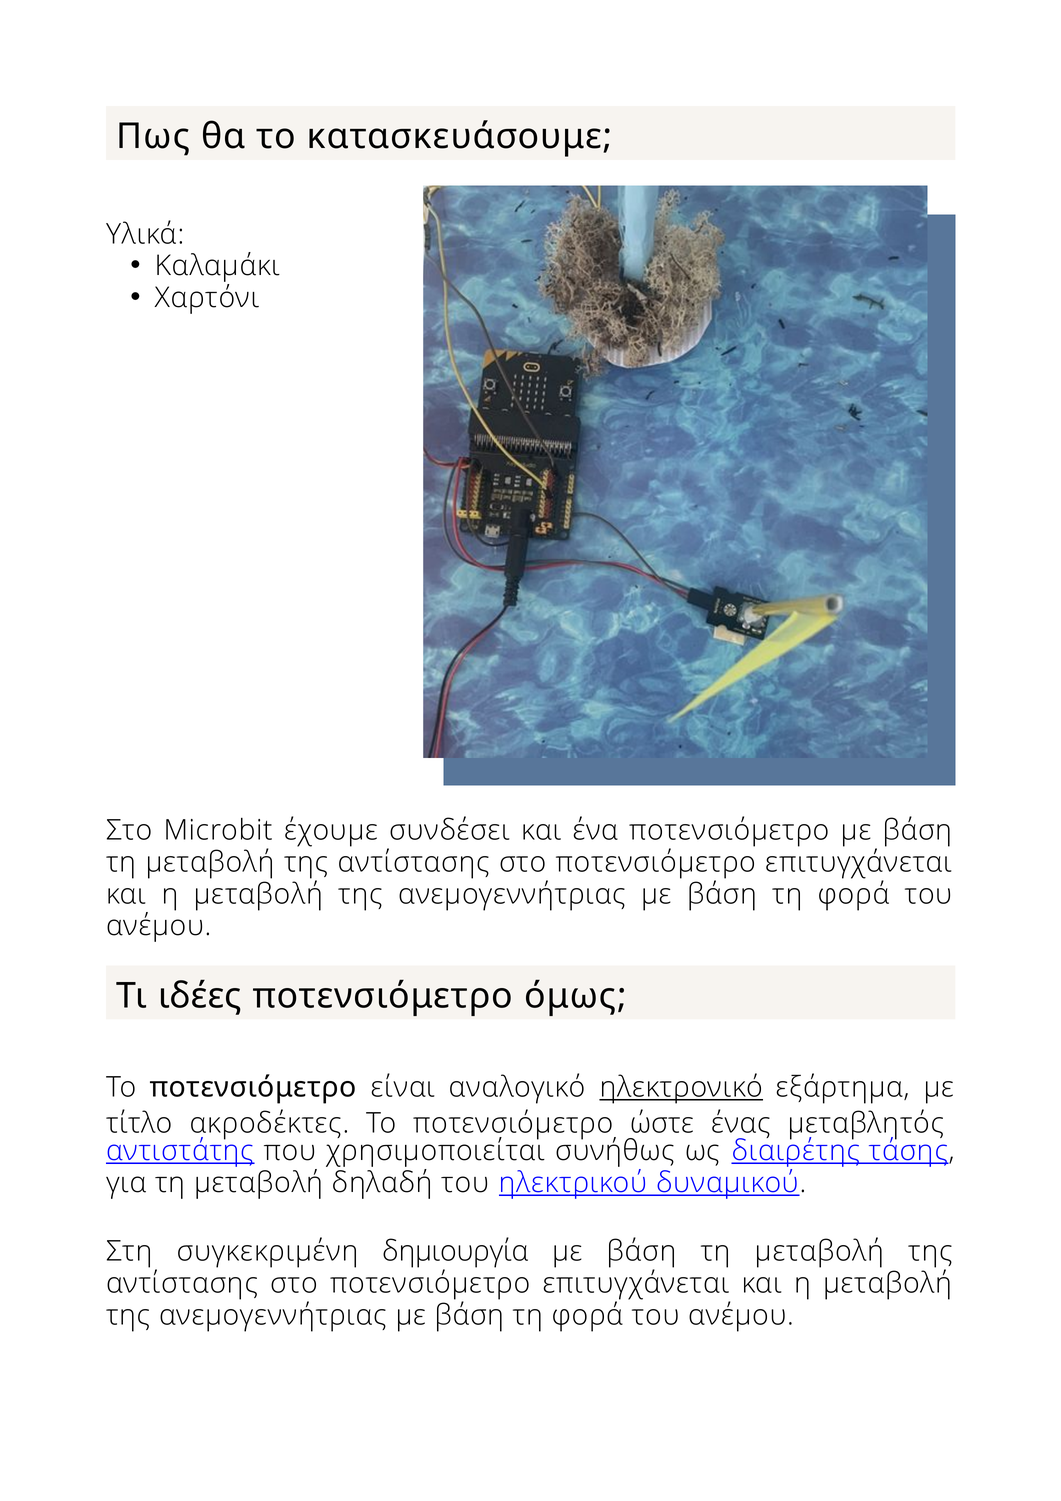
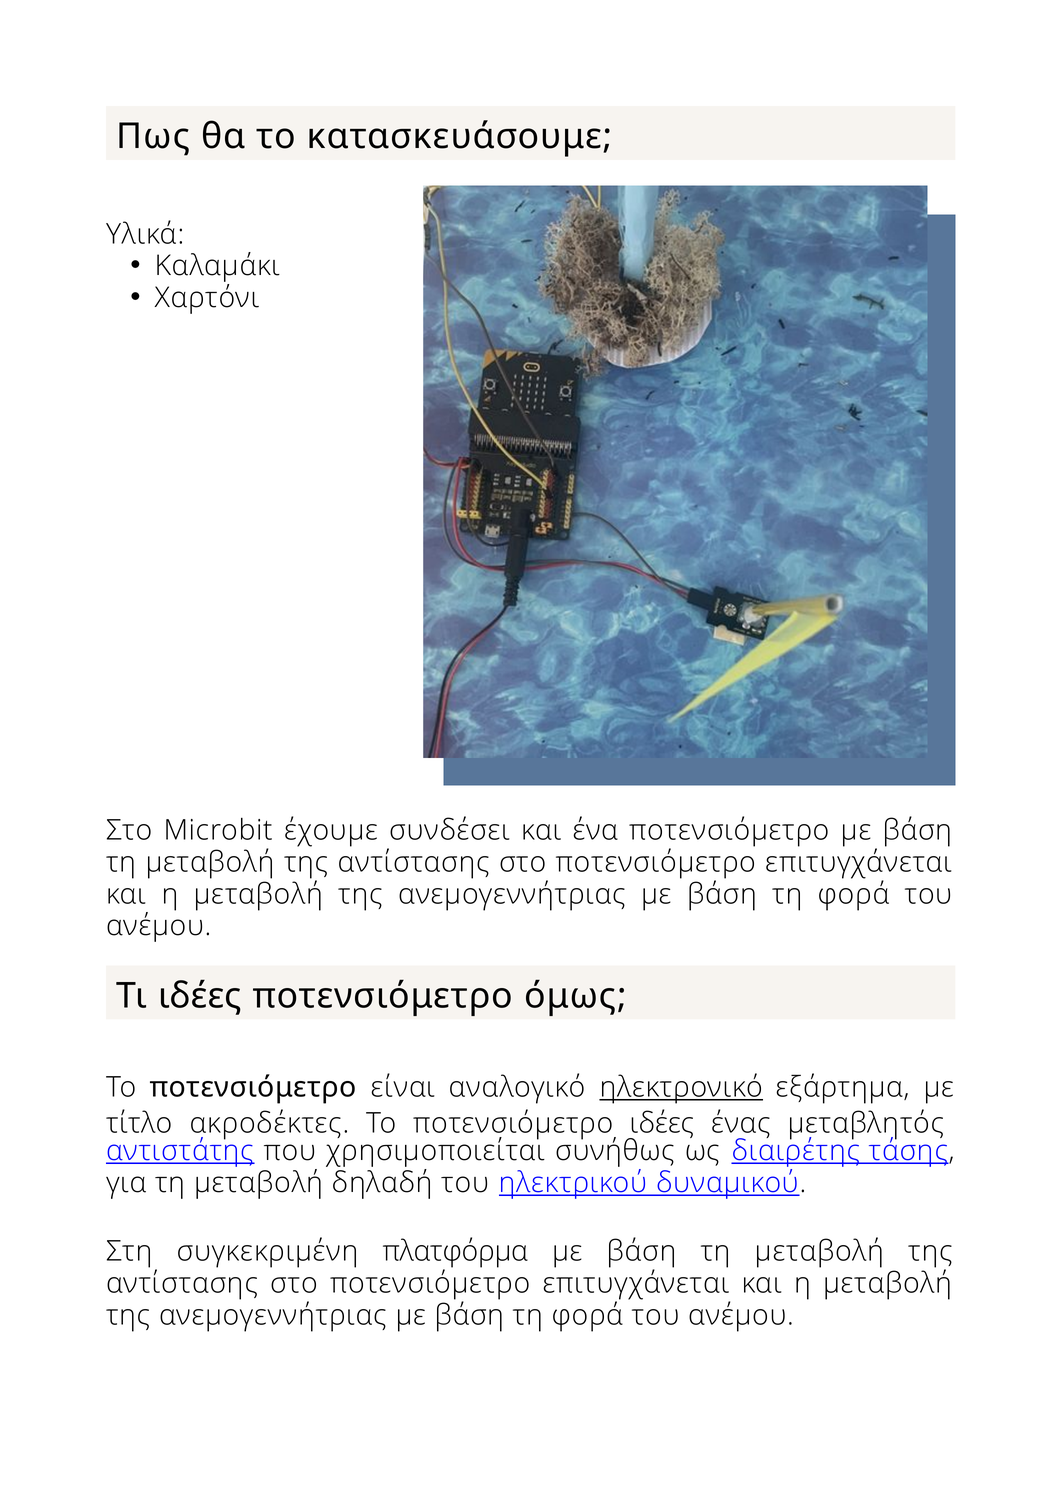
ποτενσιόμετρο ώστε: ώστε -> ιδέες
δημιουργία: δημιουργία -> πλατφόρμα
